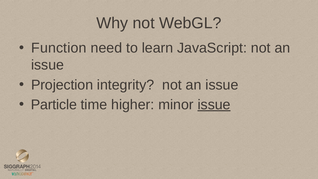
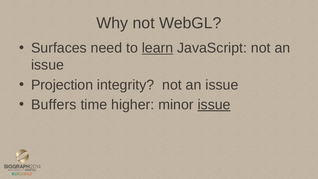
Function: Function -> Surfaces
learn underline: none -> present
Particle: Particle -> Buffers
